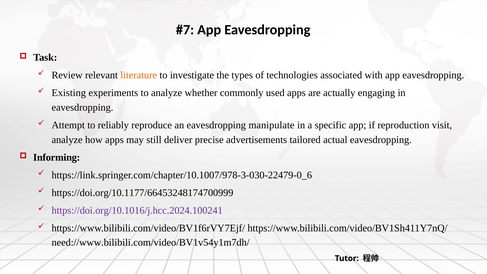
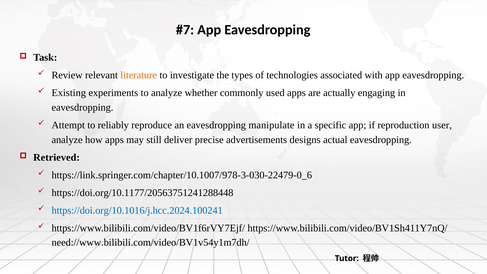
visit: visit -> user
tailored: tailored -> designs
Informing: Informing -> Retrieved
https://doi.org/10.1177/66453248174700999: https://doi.org/10.1177/66453248174700999 -> https://doi.org/10.1177/20563751241288448
https://doi.org/10.1016/j.hcc.2024.100241 colour: purple -> blue
